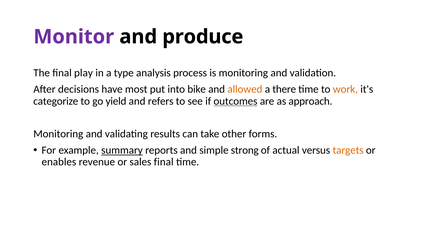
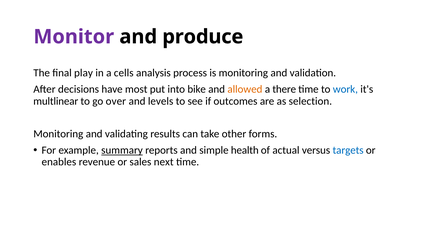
type: type -> cells
work colour: orange -> blue
categorize: categorize -> multlinear
yield: yield -> over
refers: refers -> levels
outcomes underline: present -> none
approach: approach -> selection
strong: strong -> health
targets colour: orange -> blue
sales final: final -> next
